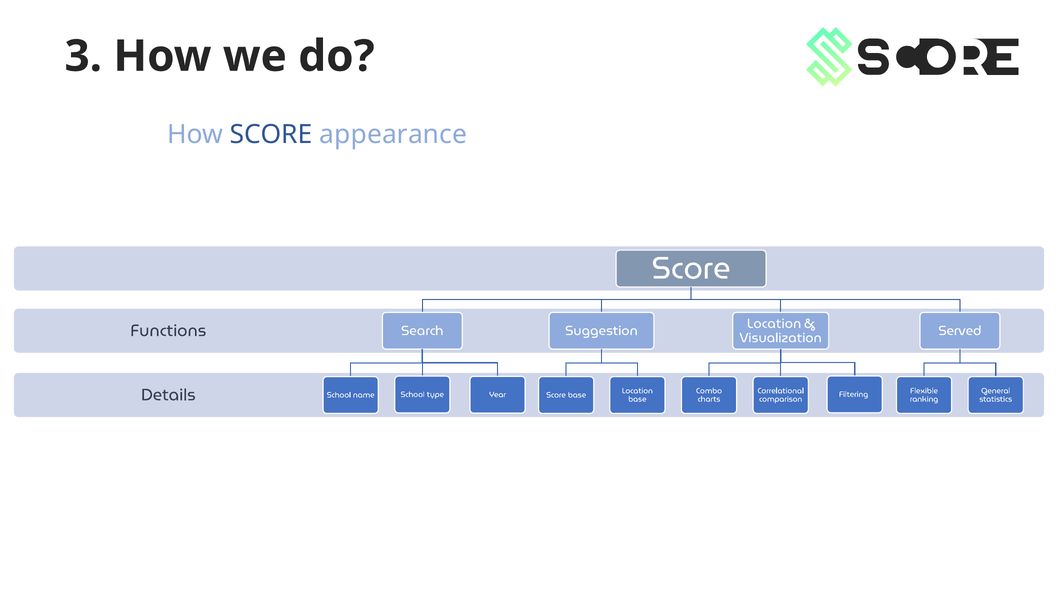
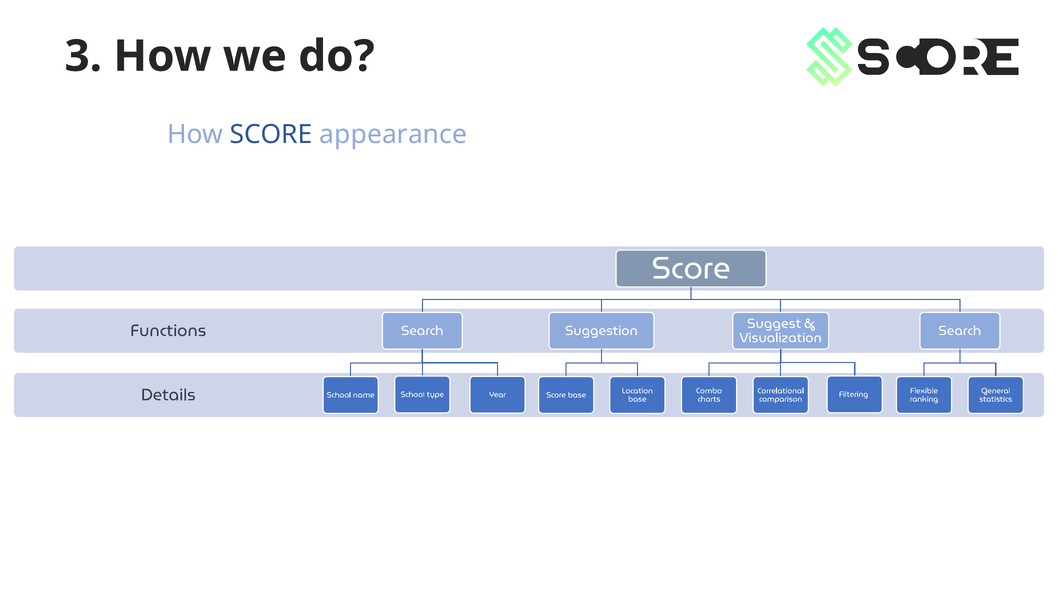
Location at (774, 324): Location -> Suggest
Served at (960, 331): Served -> Search
